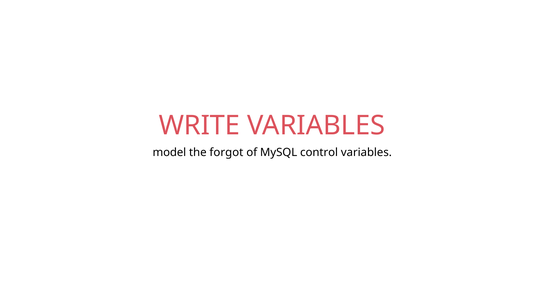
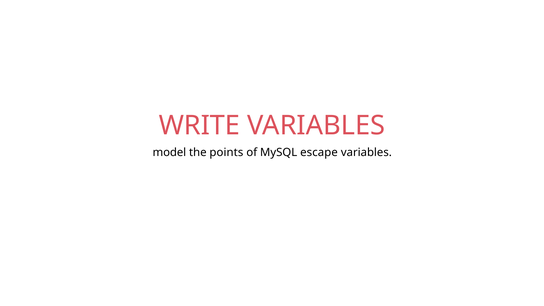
forgot: forgot -> points
control: control -> escape
